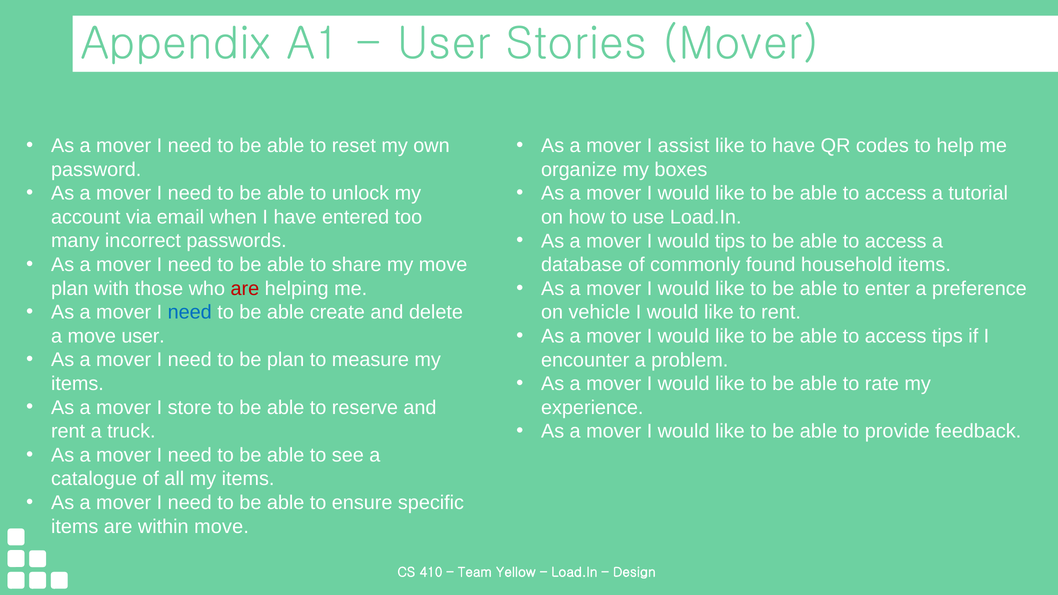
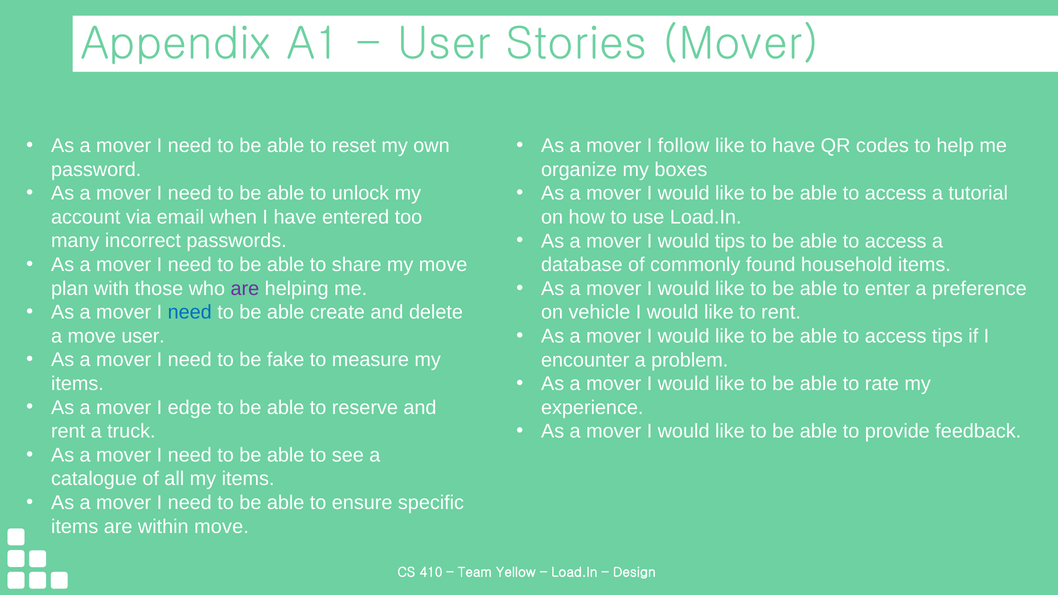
assist: assist -> follow
are at (245, 289) colour: red -> purple
be plan: plan -> fake
store: store -> edge
